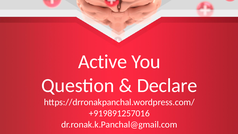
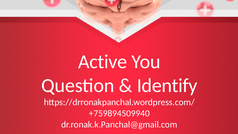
Declare: Declare -> Identify
+919891257016: +919891257016 -> +759894509940
